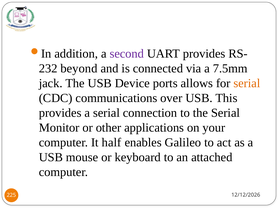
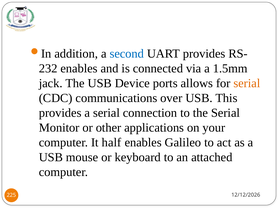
second colour: purple -> blue
beyond at (79, 69): beyond -> enables
7.5mm: 7.5mm -> 1.5mm
